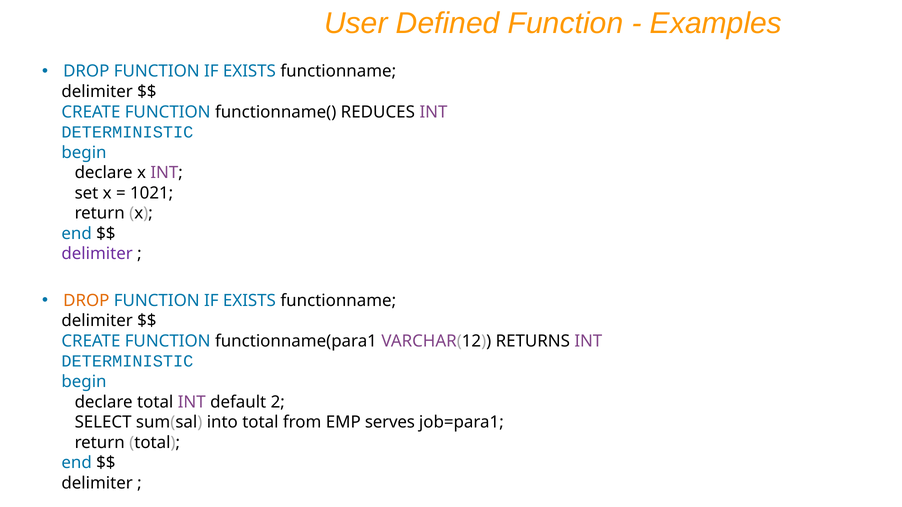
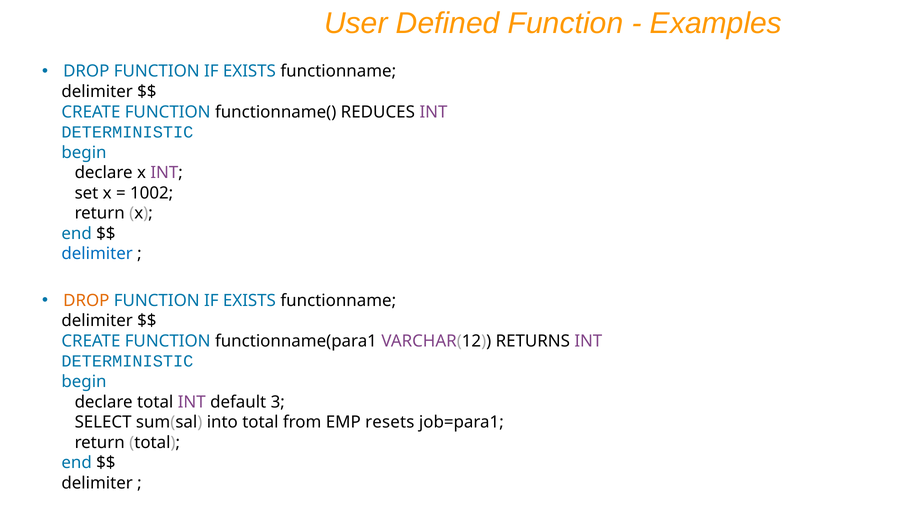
1021: 1021 -> 1002
delimiter at (97, 254) colour: purple -> blue
2: 2 -> 3
serves: serves -> resets
